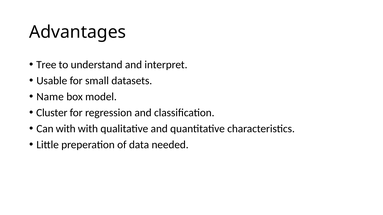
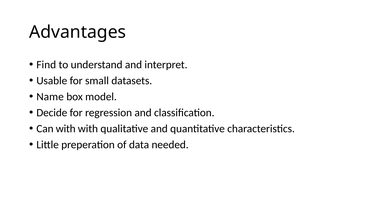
Tree: Tree -> Find
Cluster: Cluster -> Decide
